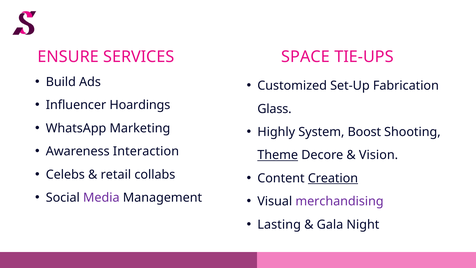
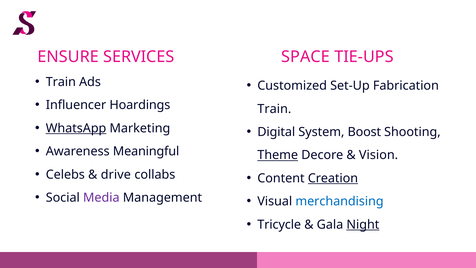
Build at (61, 82): Build -> Train
Glass at (274, 109): Glass -> Train
WhatsApp underline: none -> present
Highly: Highly -> Digital
Interaction: Interaction -> Meaningful
retail: retail -> drive
merchandising colour: purple -> blue
Lasting: Lasting -> Tricycle
Night underline: none -> present
